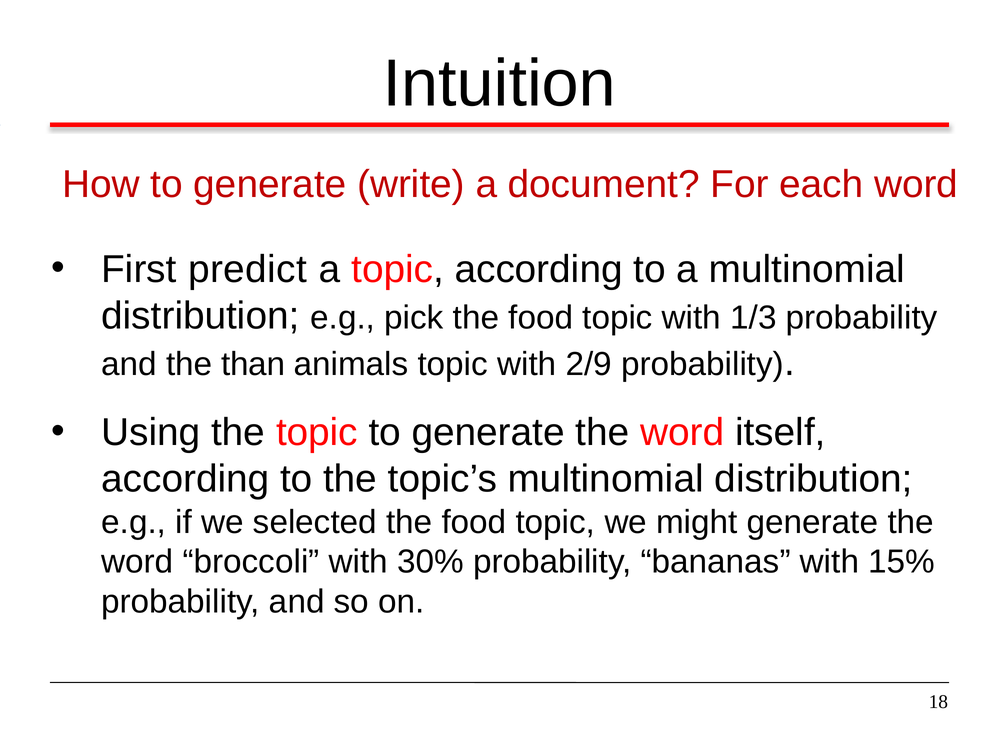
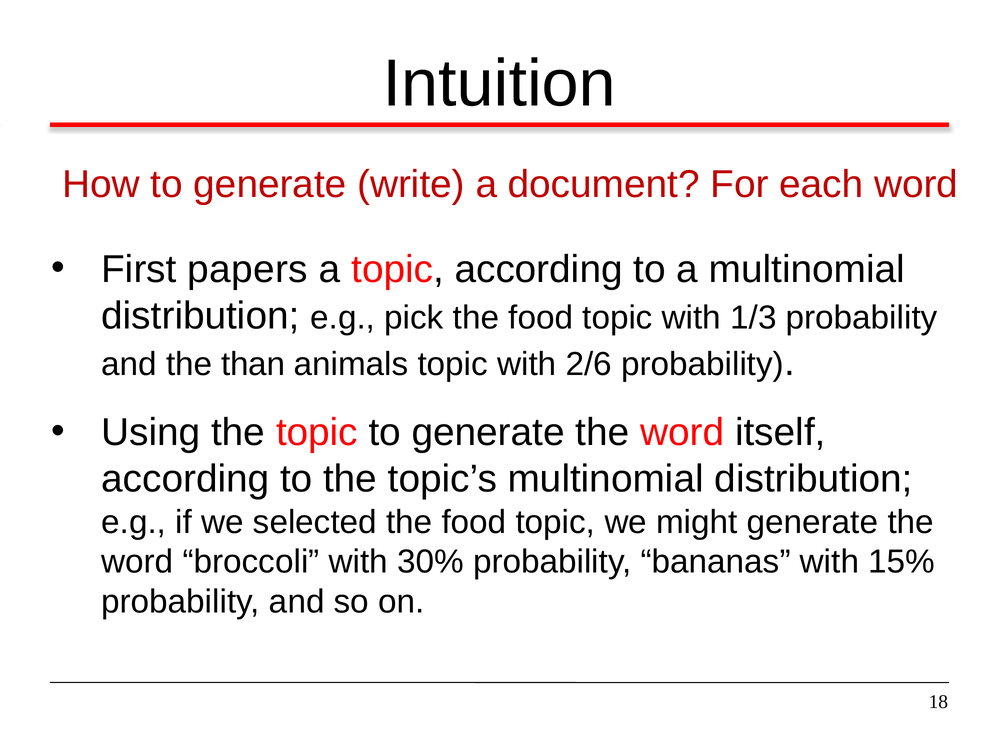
predict: predict -> papers
2/9: 2/9 -> 2/6
